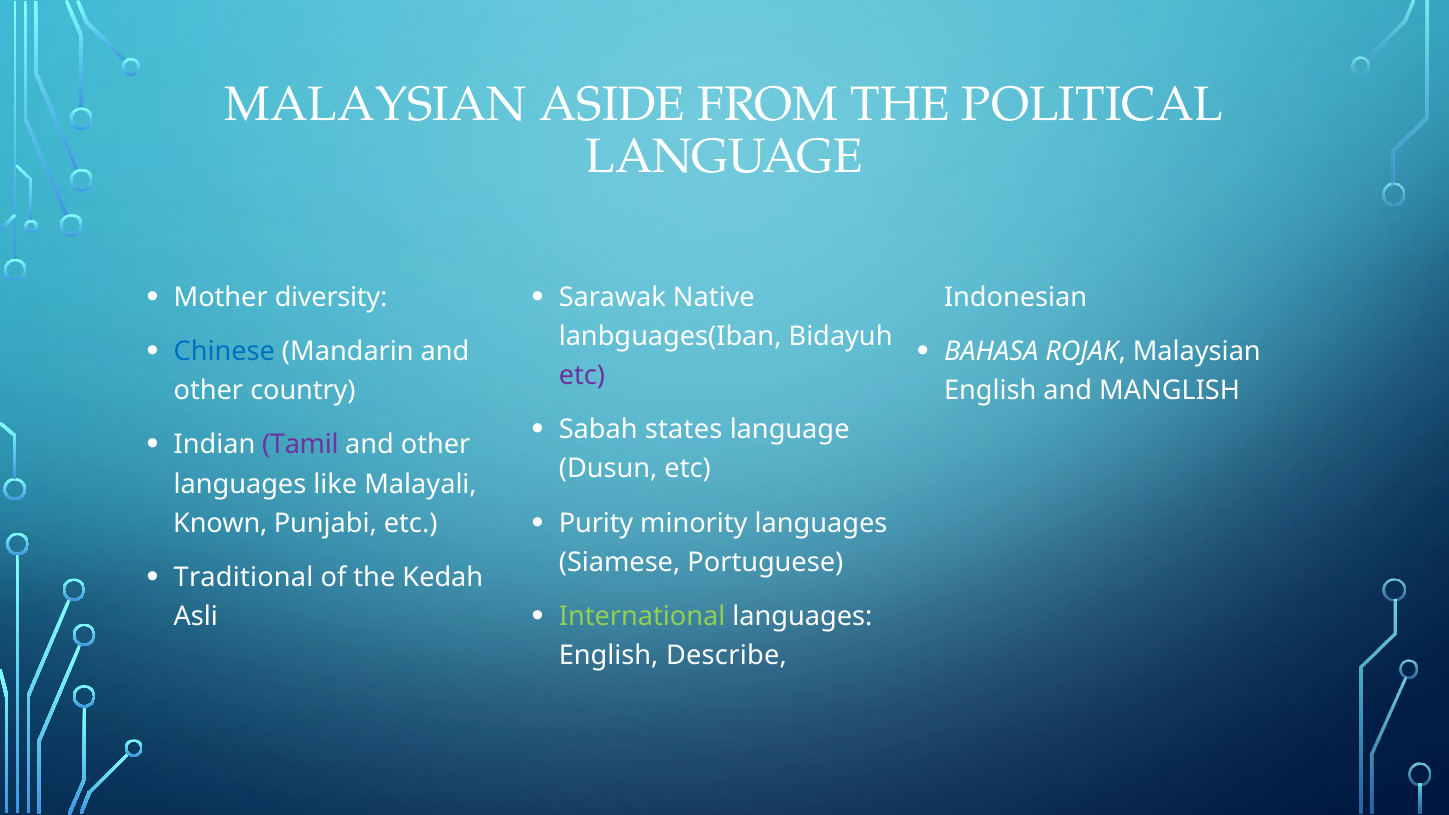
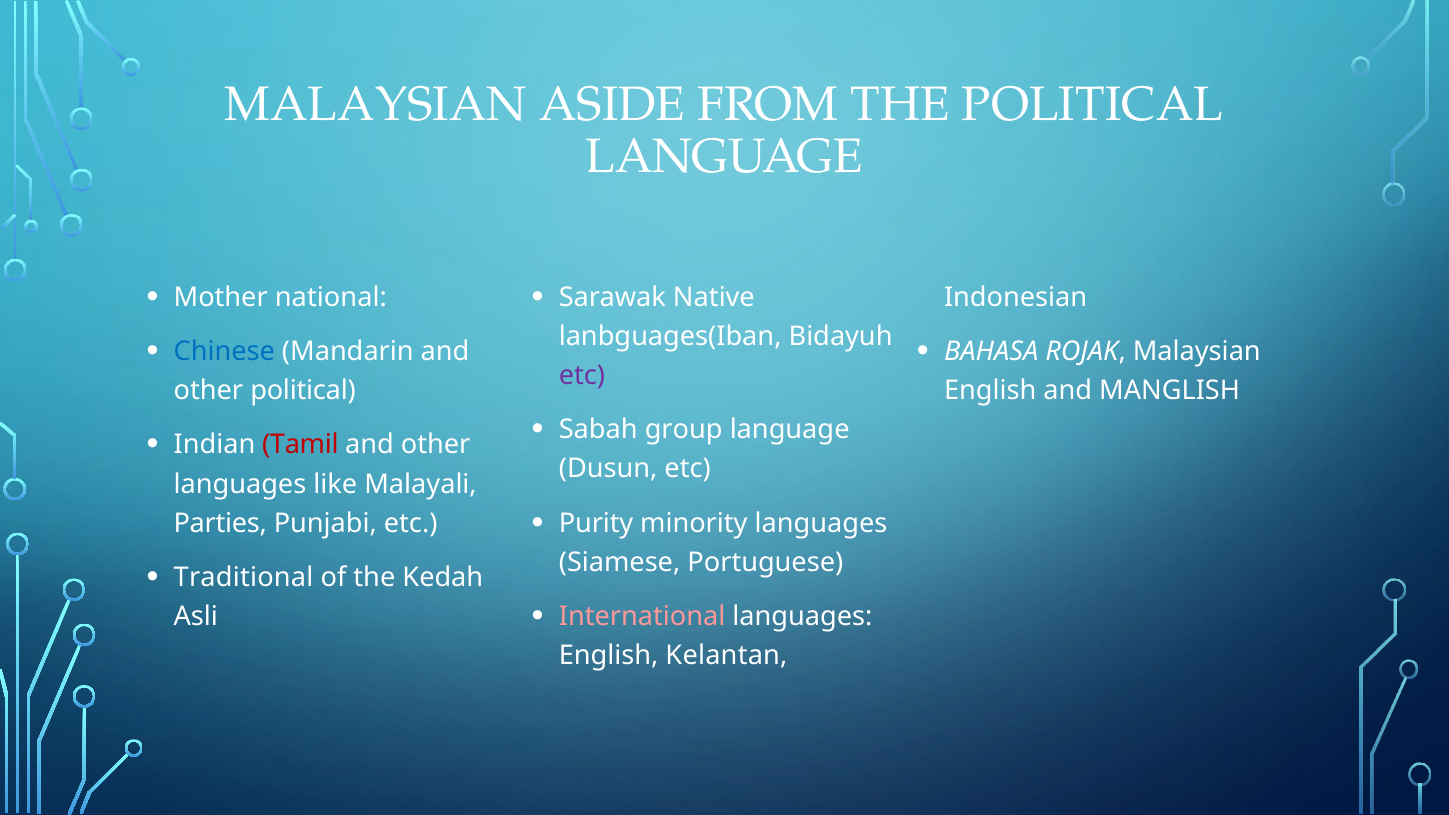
diversity: diversity -> national
other country: country -> political
states: states -> group
Tamil colour: purple -> red
Known: Known -> Parties
International colour: light green -> pink
Describe: Describe -> Kelantan
